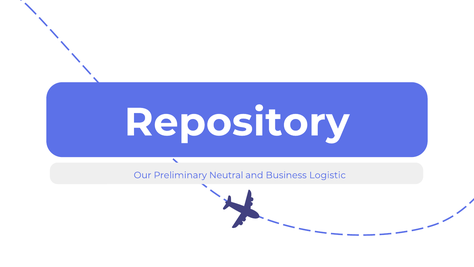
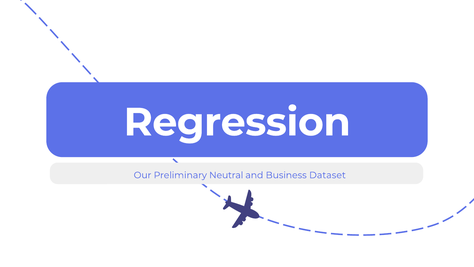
Repository: Repository -> Regression
Logistic: Logistic -> Dataset
